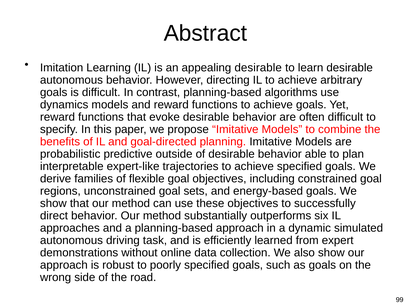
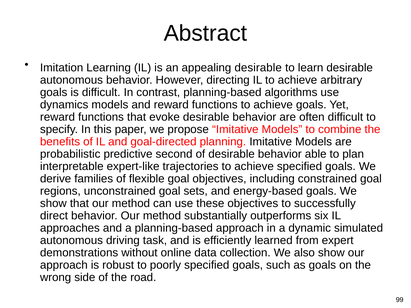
outside: outside -> second
